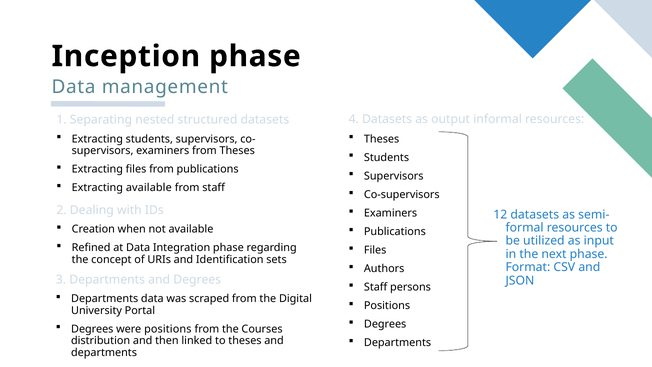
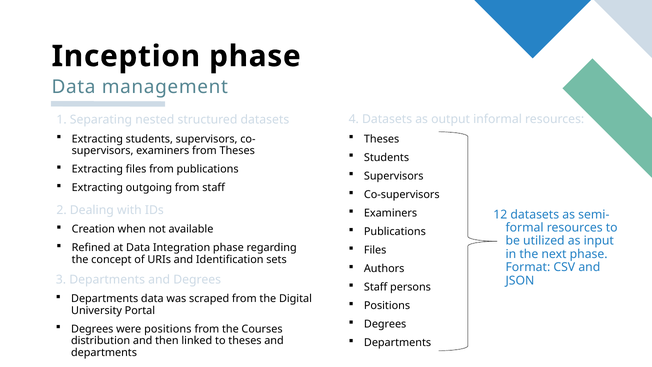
Extracting available: available -> outgoing
